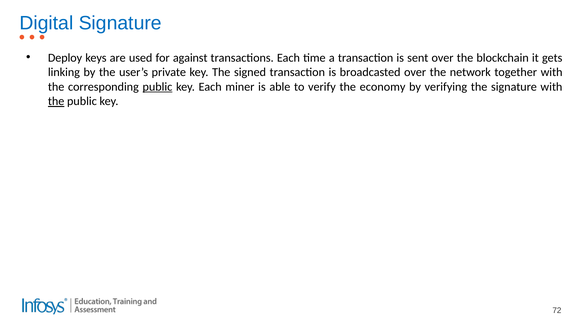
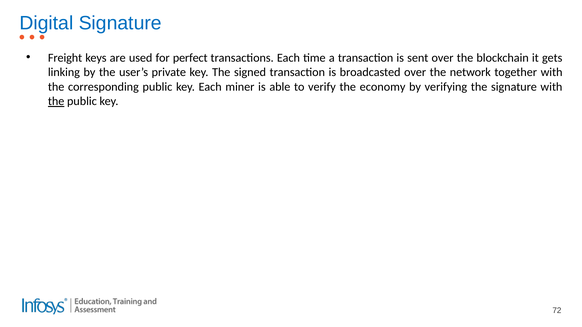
Deploy: Deploy -> Freight
against: against -> perfect
public at (157, 87) underline: present -> none
